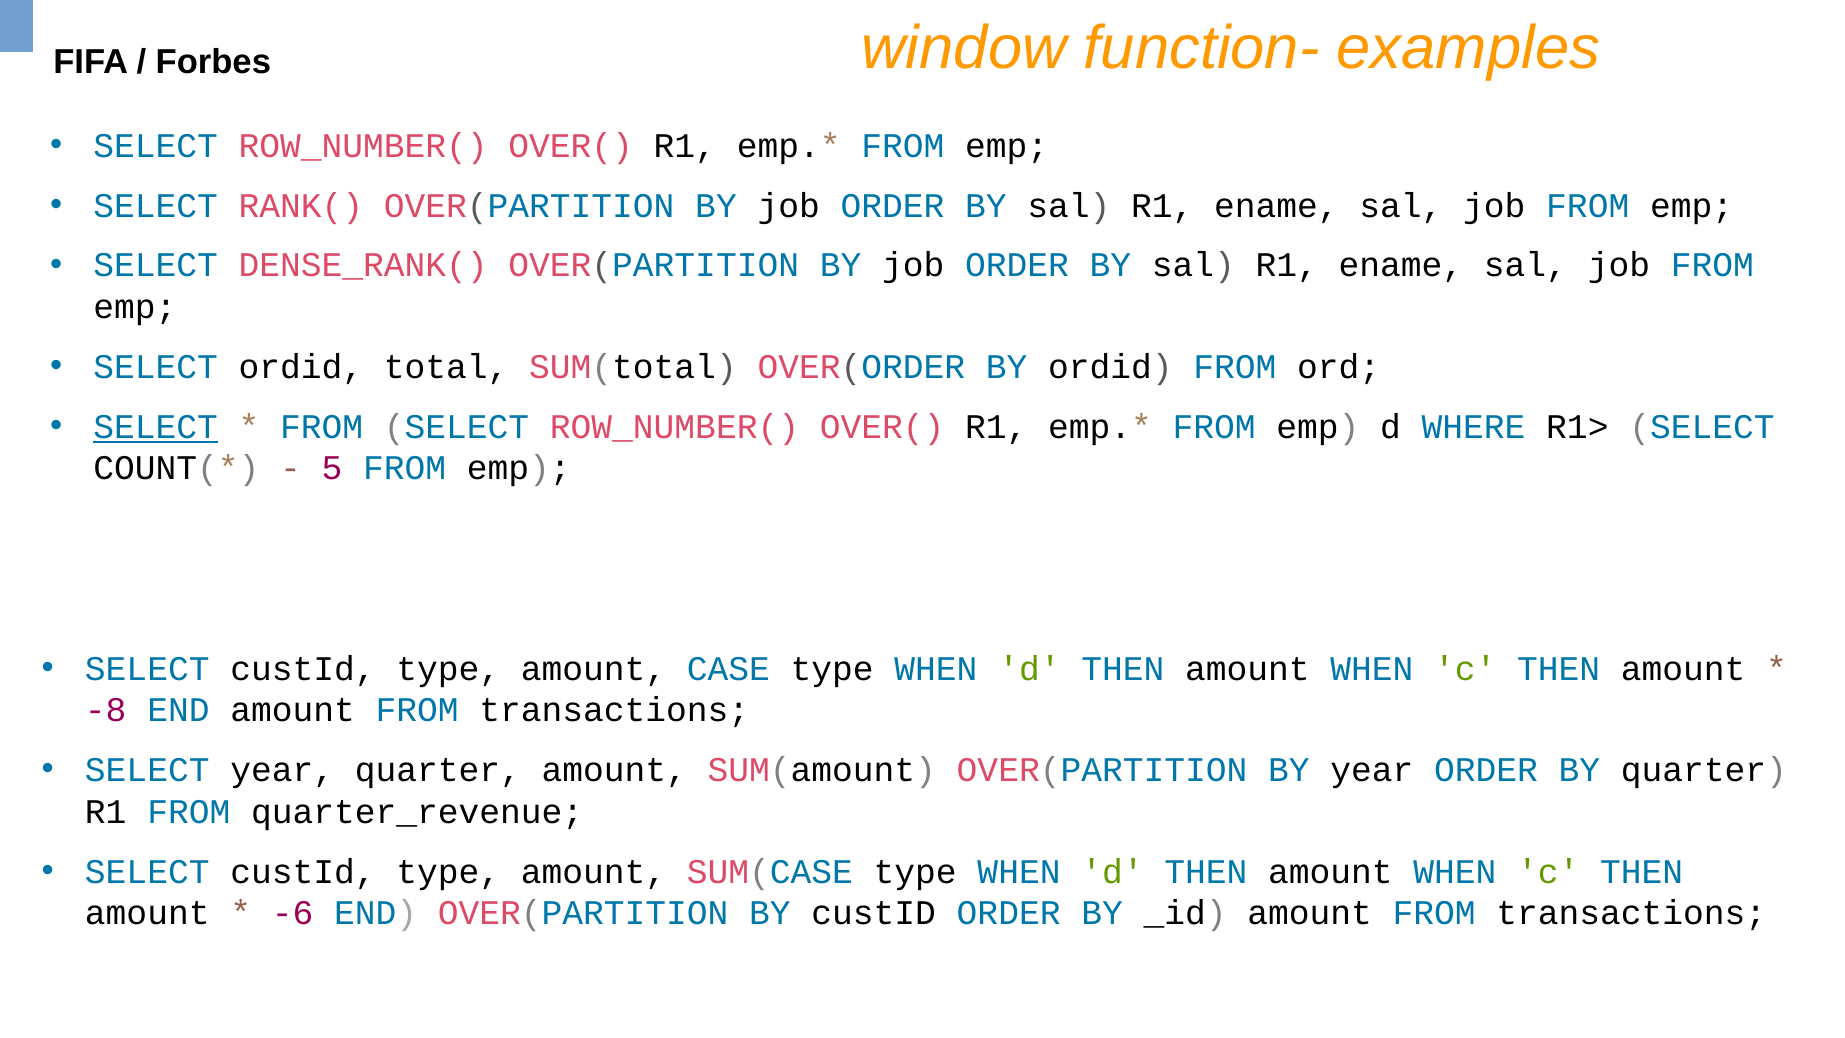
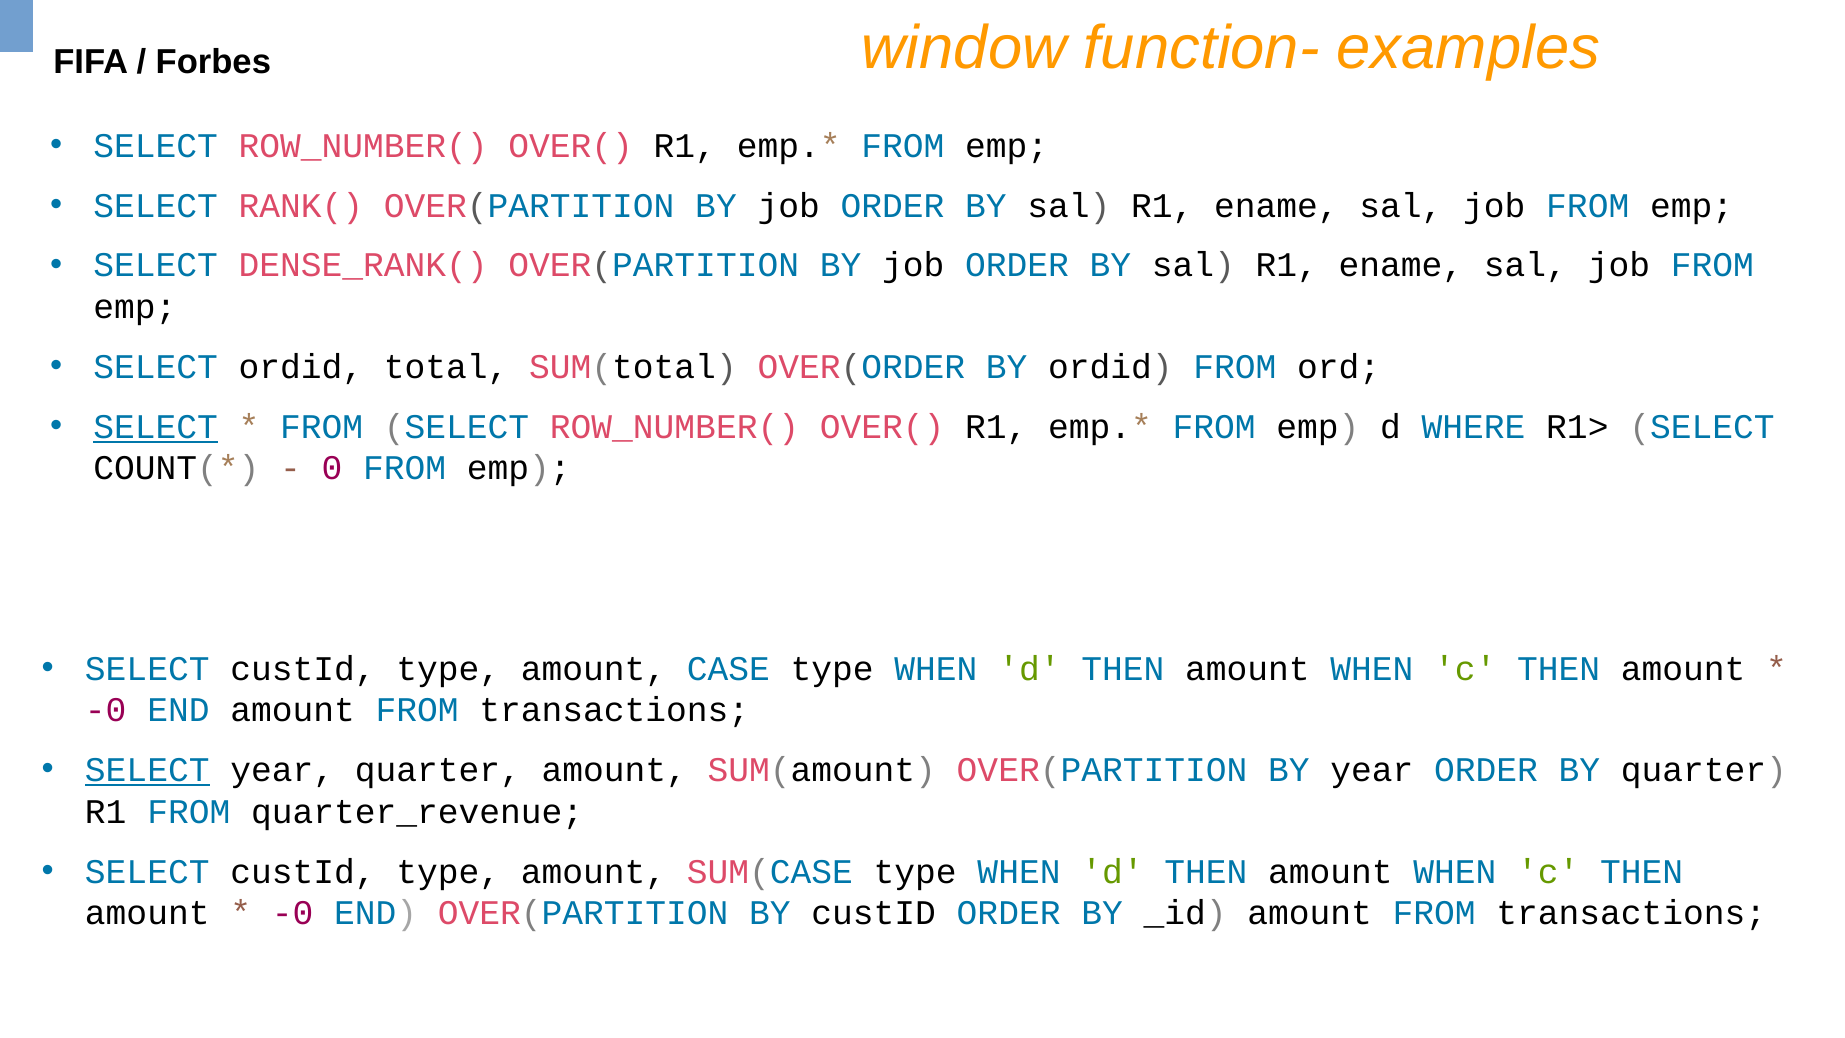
5: 5 -> 0
-8 at (106, 710): -8 -> -0
SELECT at (147, 770) underline: none -> present
-6 at (293, 913): -6 -> -0
